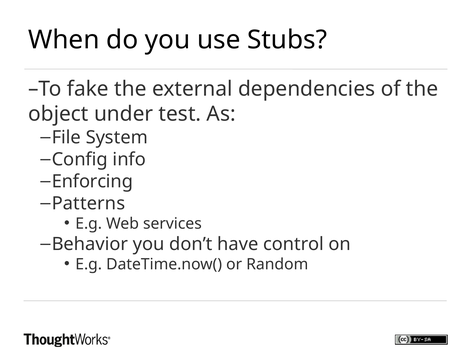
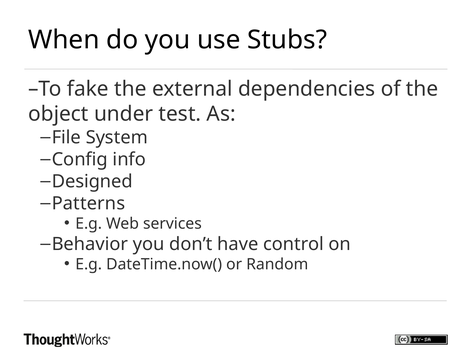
Enforcing: Enforcing -> Designed
